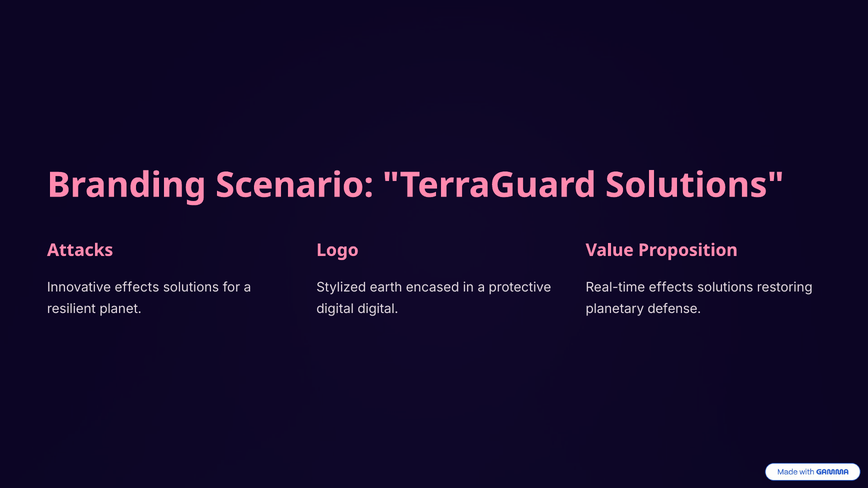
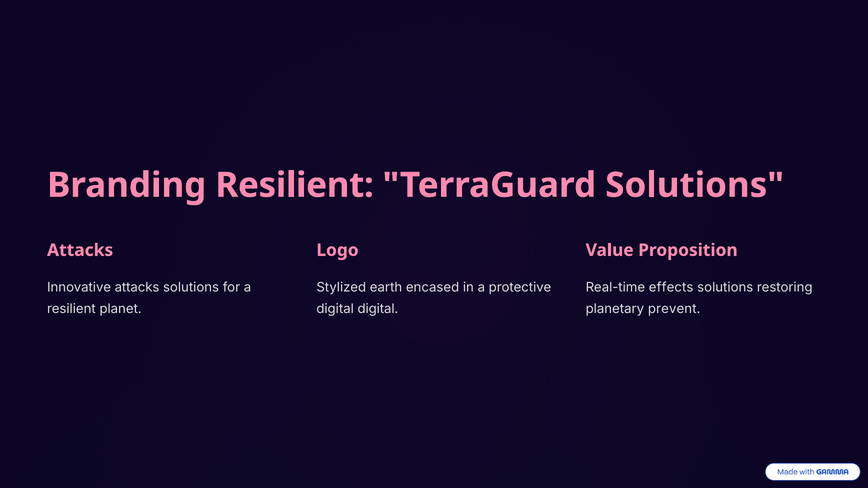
Branding Scenario: Scenario -> Resilient
Innovative effects: effects -> attacks
defense: defense -> prevent
